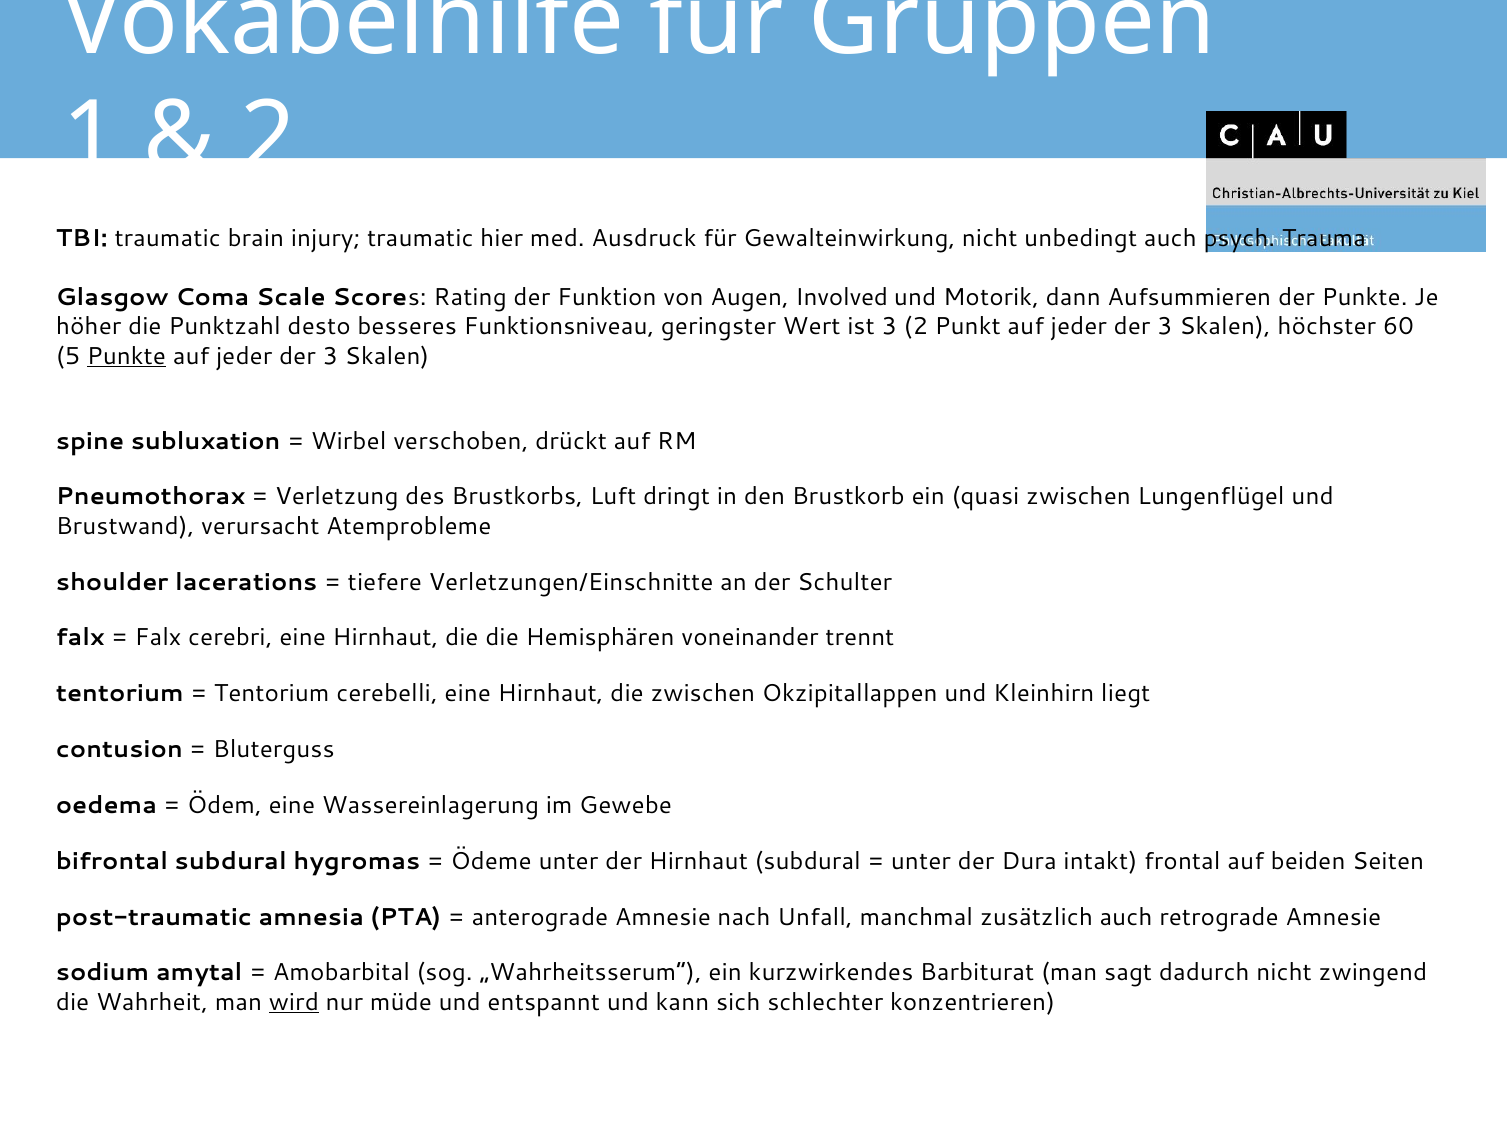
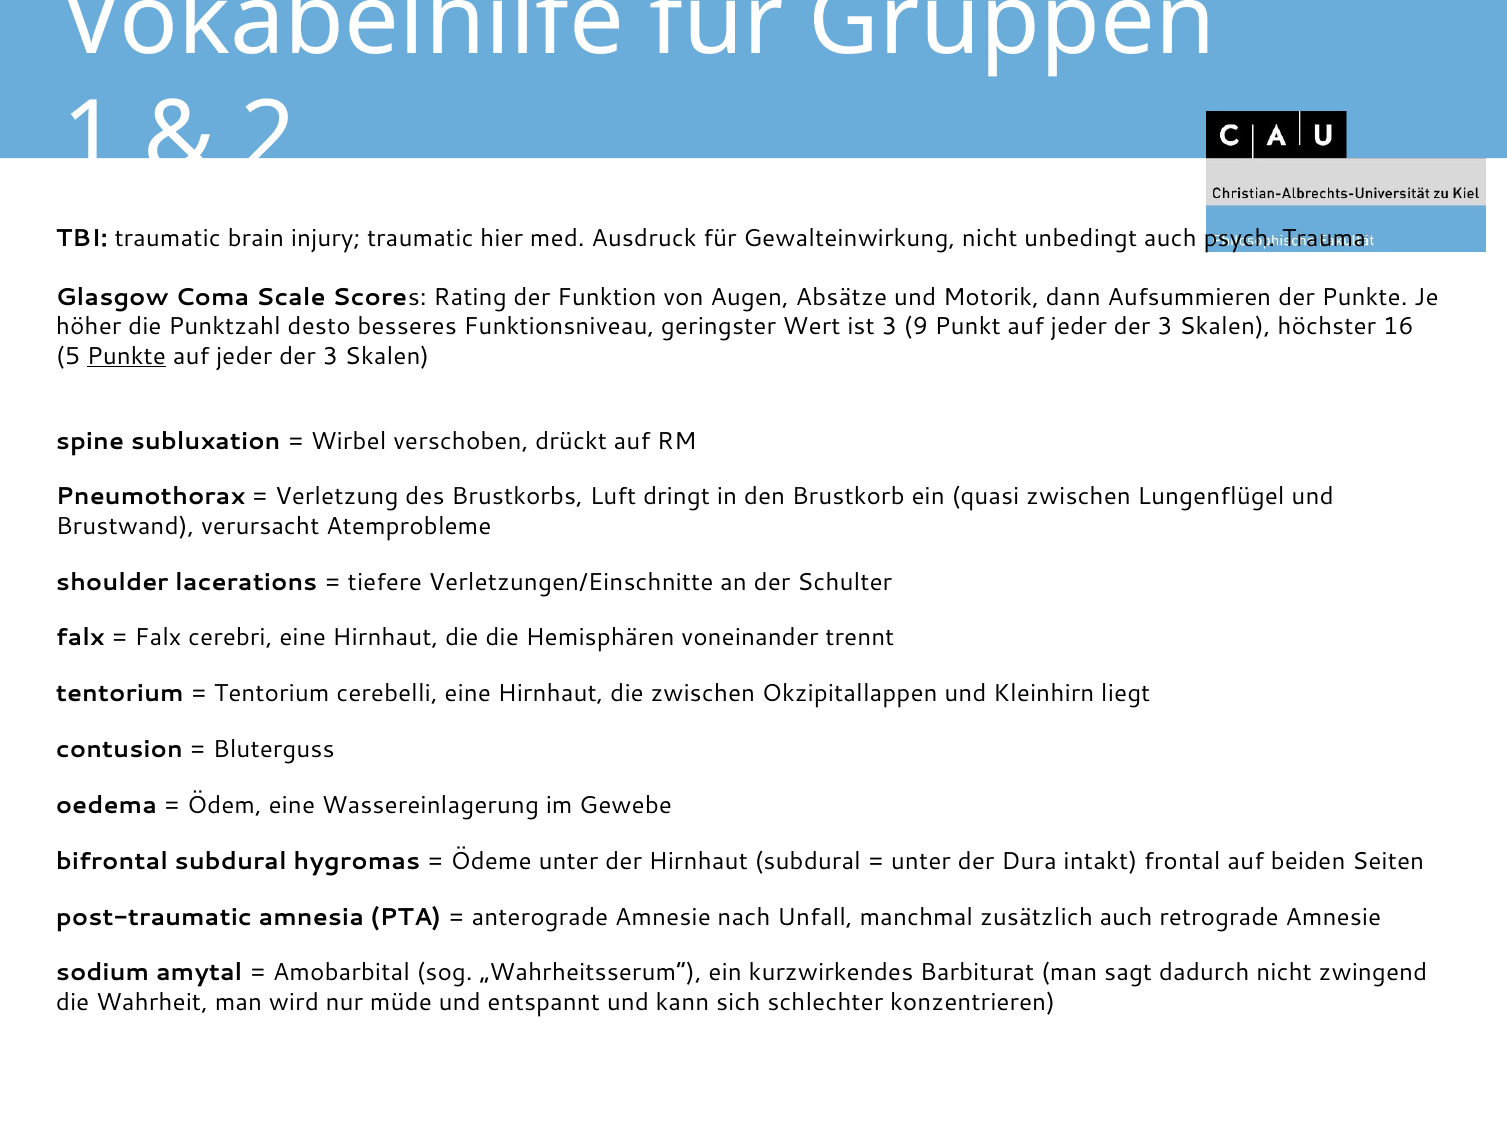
Involved: Involved -> Absätze
3 2: 2 -> 9
60: 60 -> 16
wird underline: present -> none
